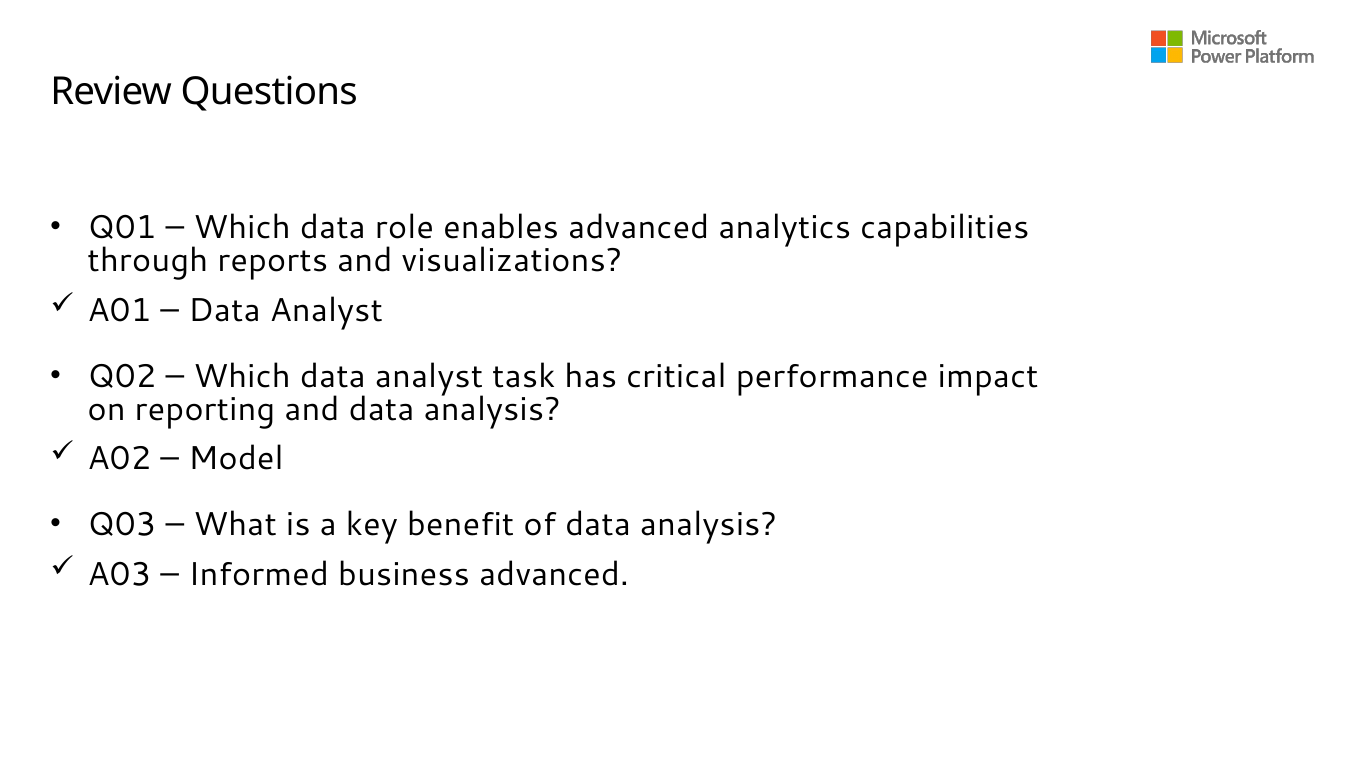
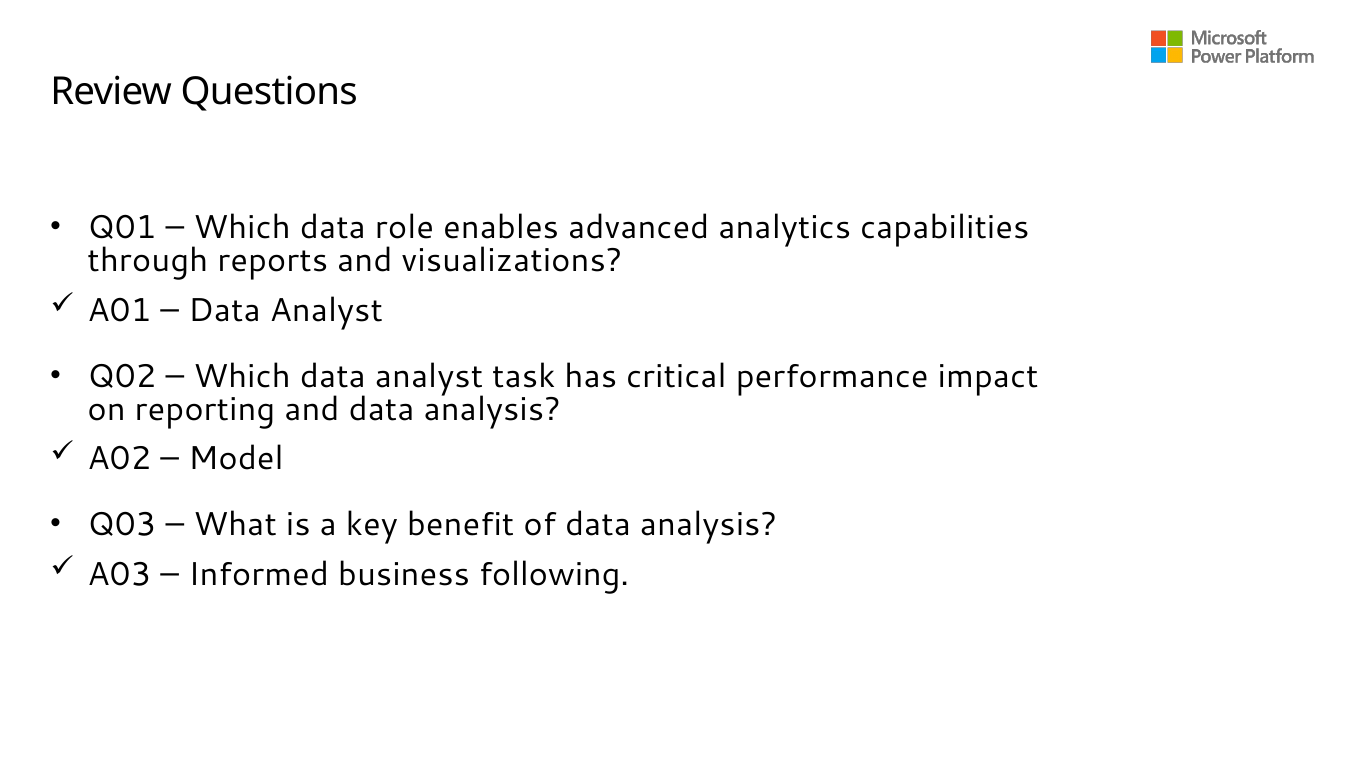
business advanced: advanced -> following
